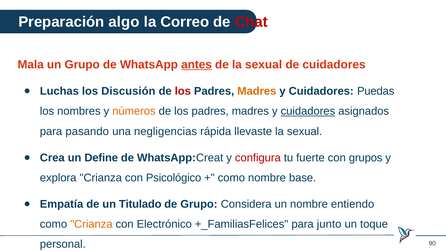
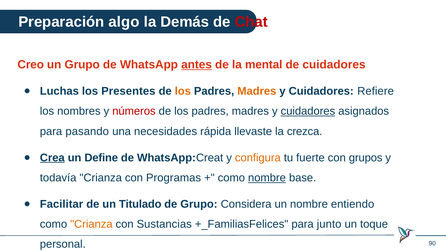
Correo: Correo -> Demás
Mala: Mala -> Creo
de la sexual: sexual -> mental
Discusión: Discusión -> Presentes
los at (183, 91) colour: red -> orange
Puedas: Puedas -> Refiere
números colour: orange -> red
negligencias: negligencias -> necesidades
sexual at (305, 131): sexual -> crezca
Crea underline: none -> present
configura colour: red -> orange
explora: explora -> todavía
Psicológico: Psicológico -> Programas
nombre at (267, 178) underline: none -> present
Empatía: Empatía -> Facilitar
Electrónico: Electrónico -> Sustancias
